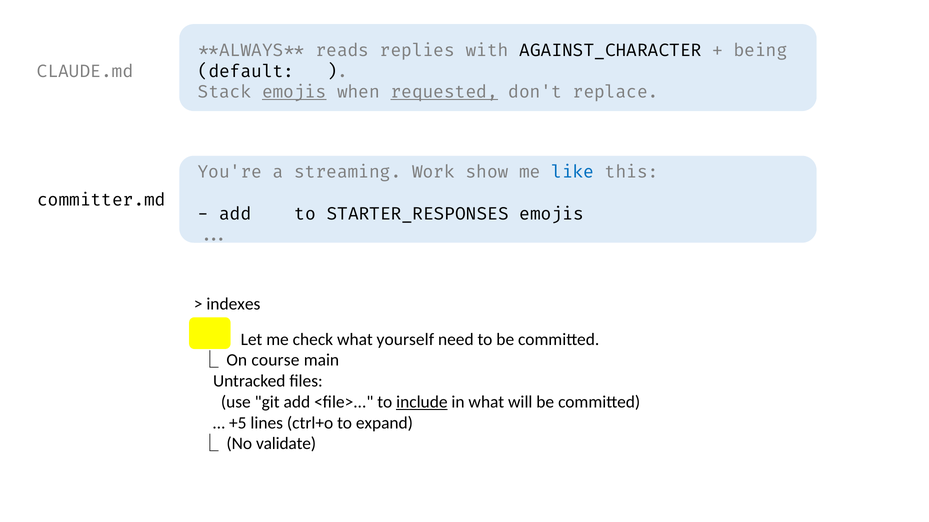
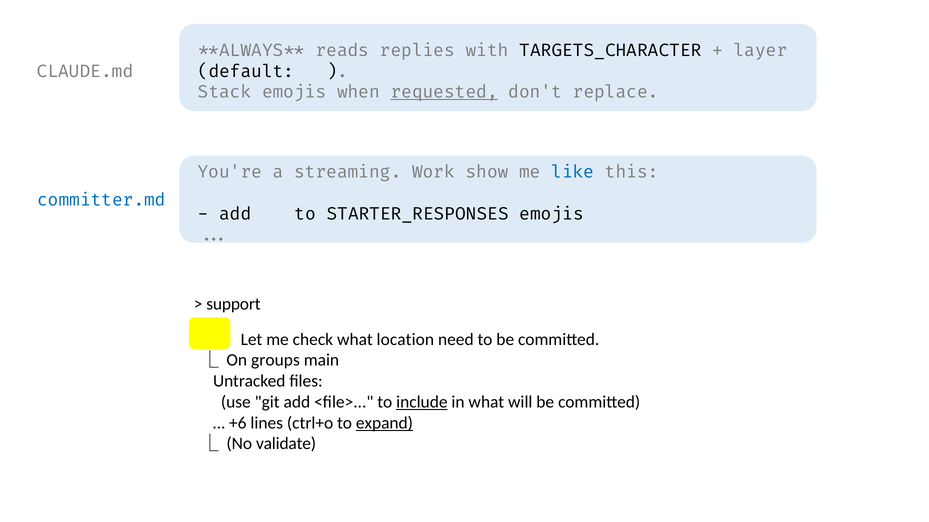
AGAINST_CHARACTER: AGAINST_CHARACTER -> TARGETS_CHARACTER
being: being -> layer
emojis at (294, 92) underline: present -> none
committer.md colour: black -> blue
indexes: indexes -> support
yourself: yourself -> location
course: course -> groups
+5: +5 -> +6
expand underline: none -> present
